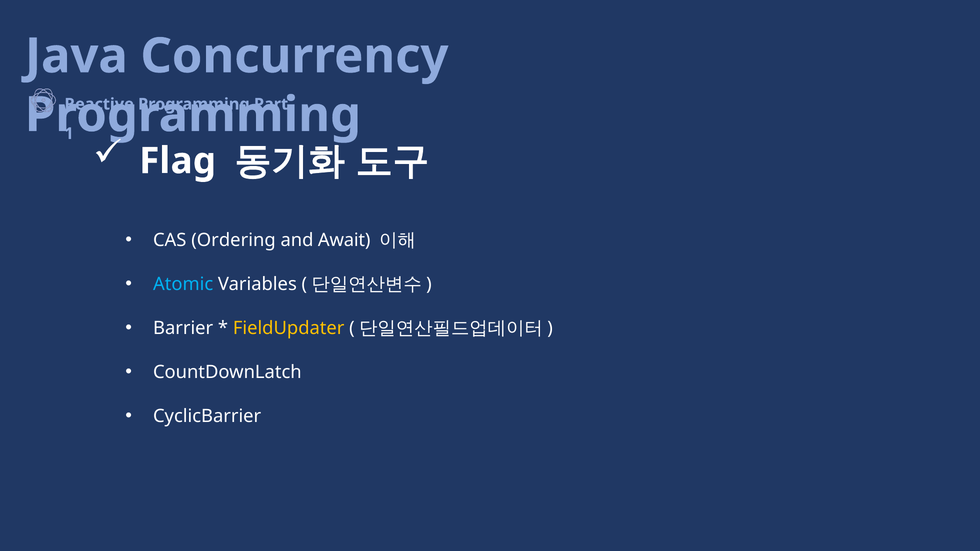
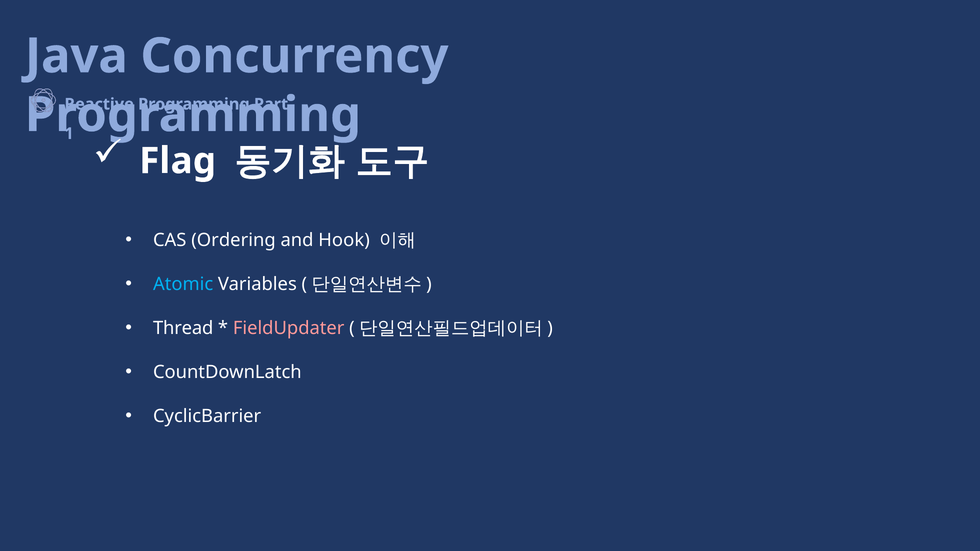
Await: Await -> Hook
Barrier: Barrier -> Thread
FieldUpdater colour: yellow -> pink
